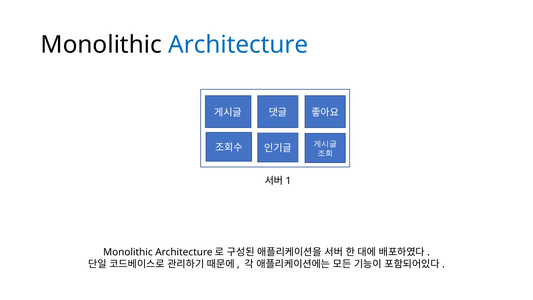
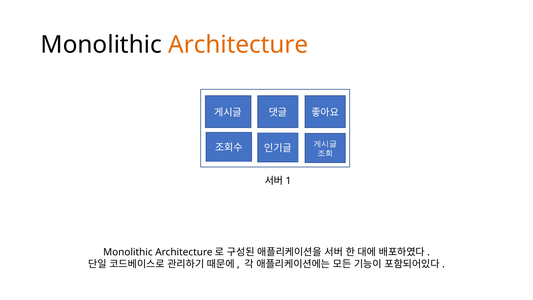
Architecture colour: blue -> orange
